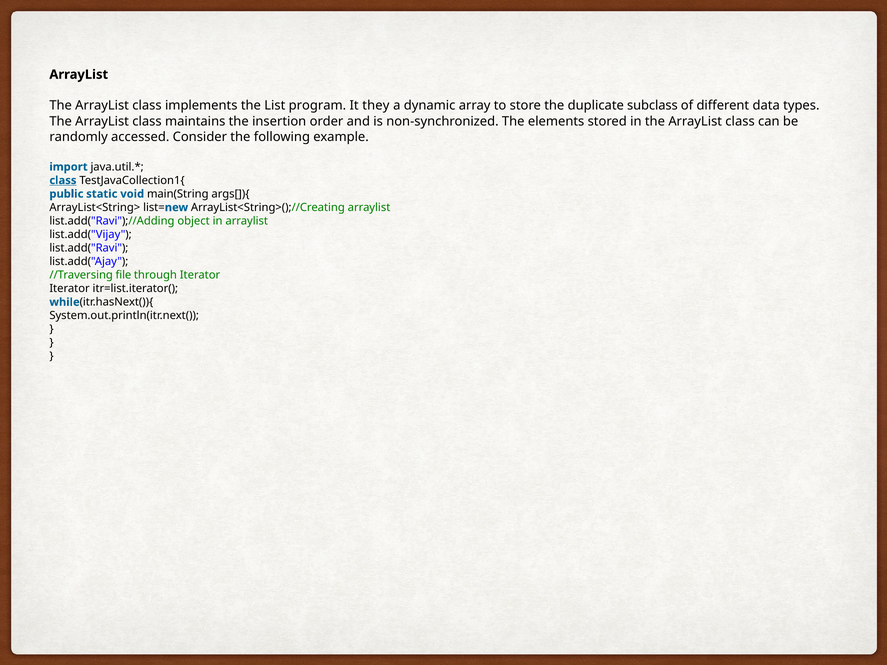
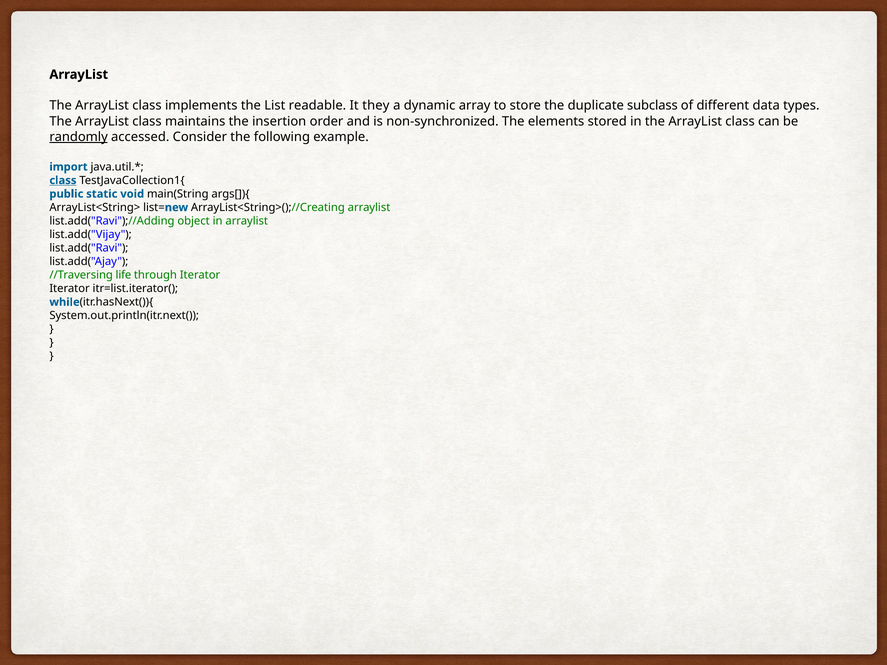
program: program -> readable
randomly underline: none -> present
file: file -> life
